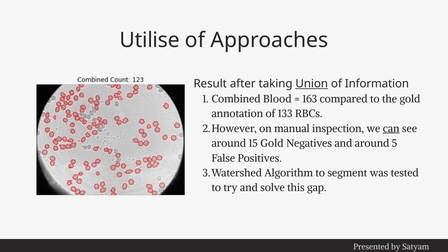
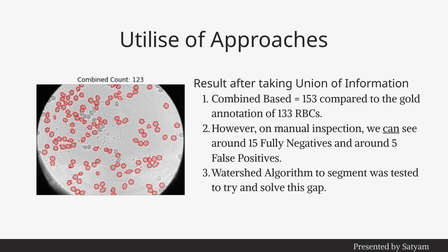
Union underline: present -> none
Blood: Blood -> Based
163: 163 -> 153
15 Gold: Gold -> Fully
